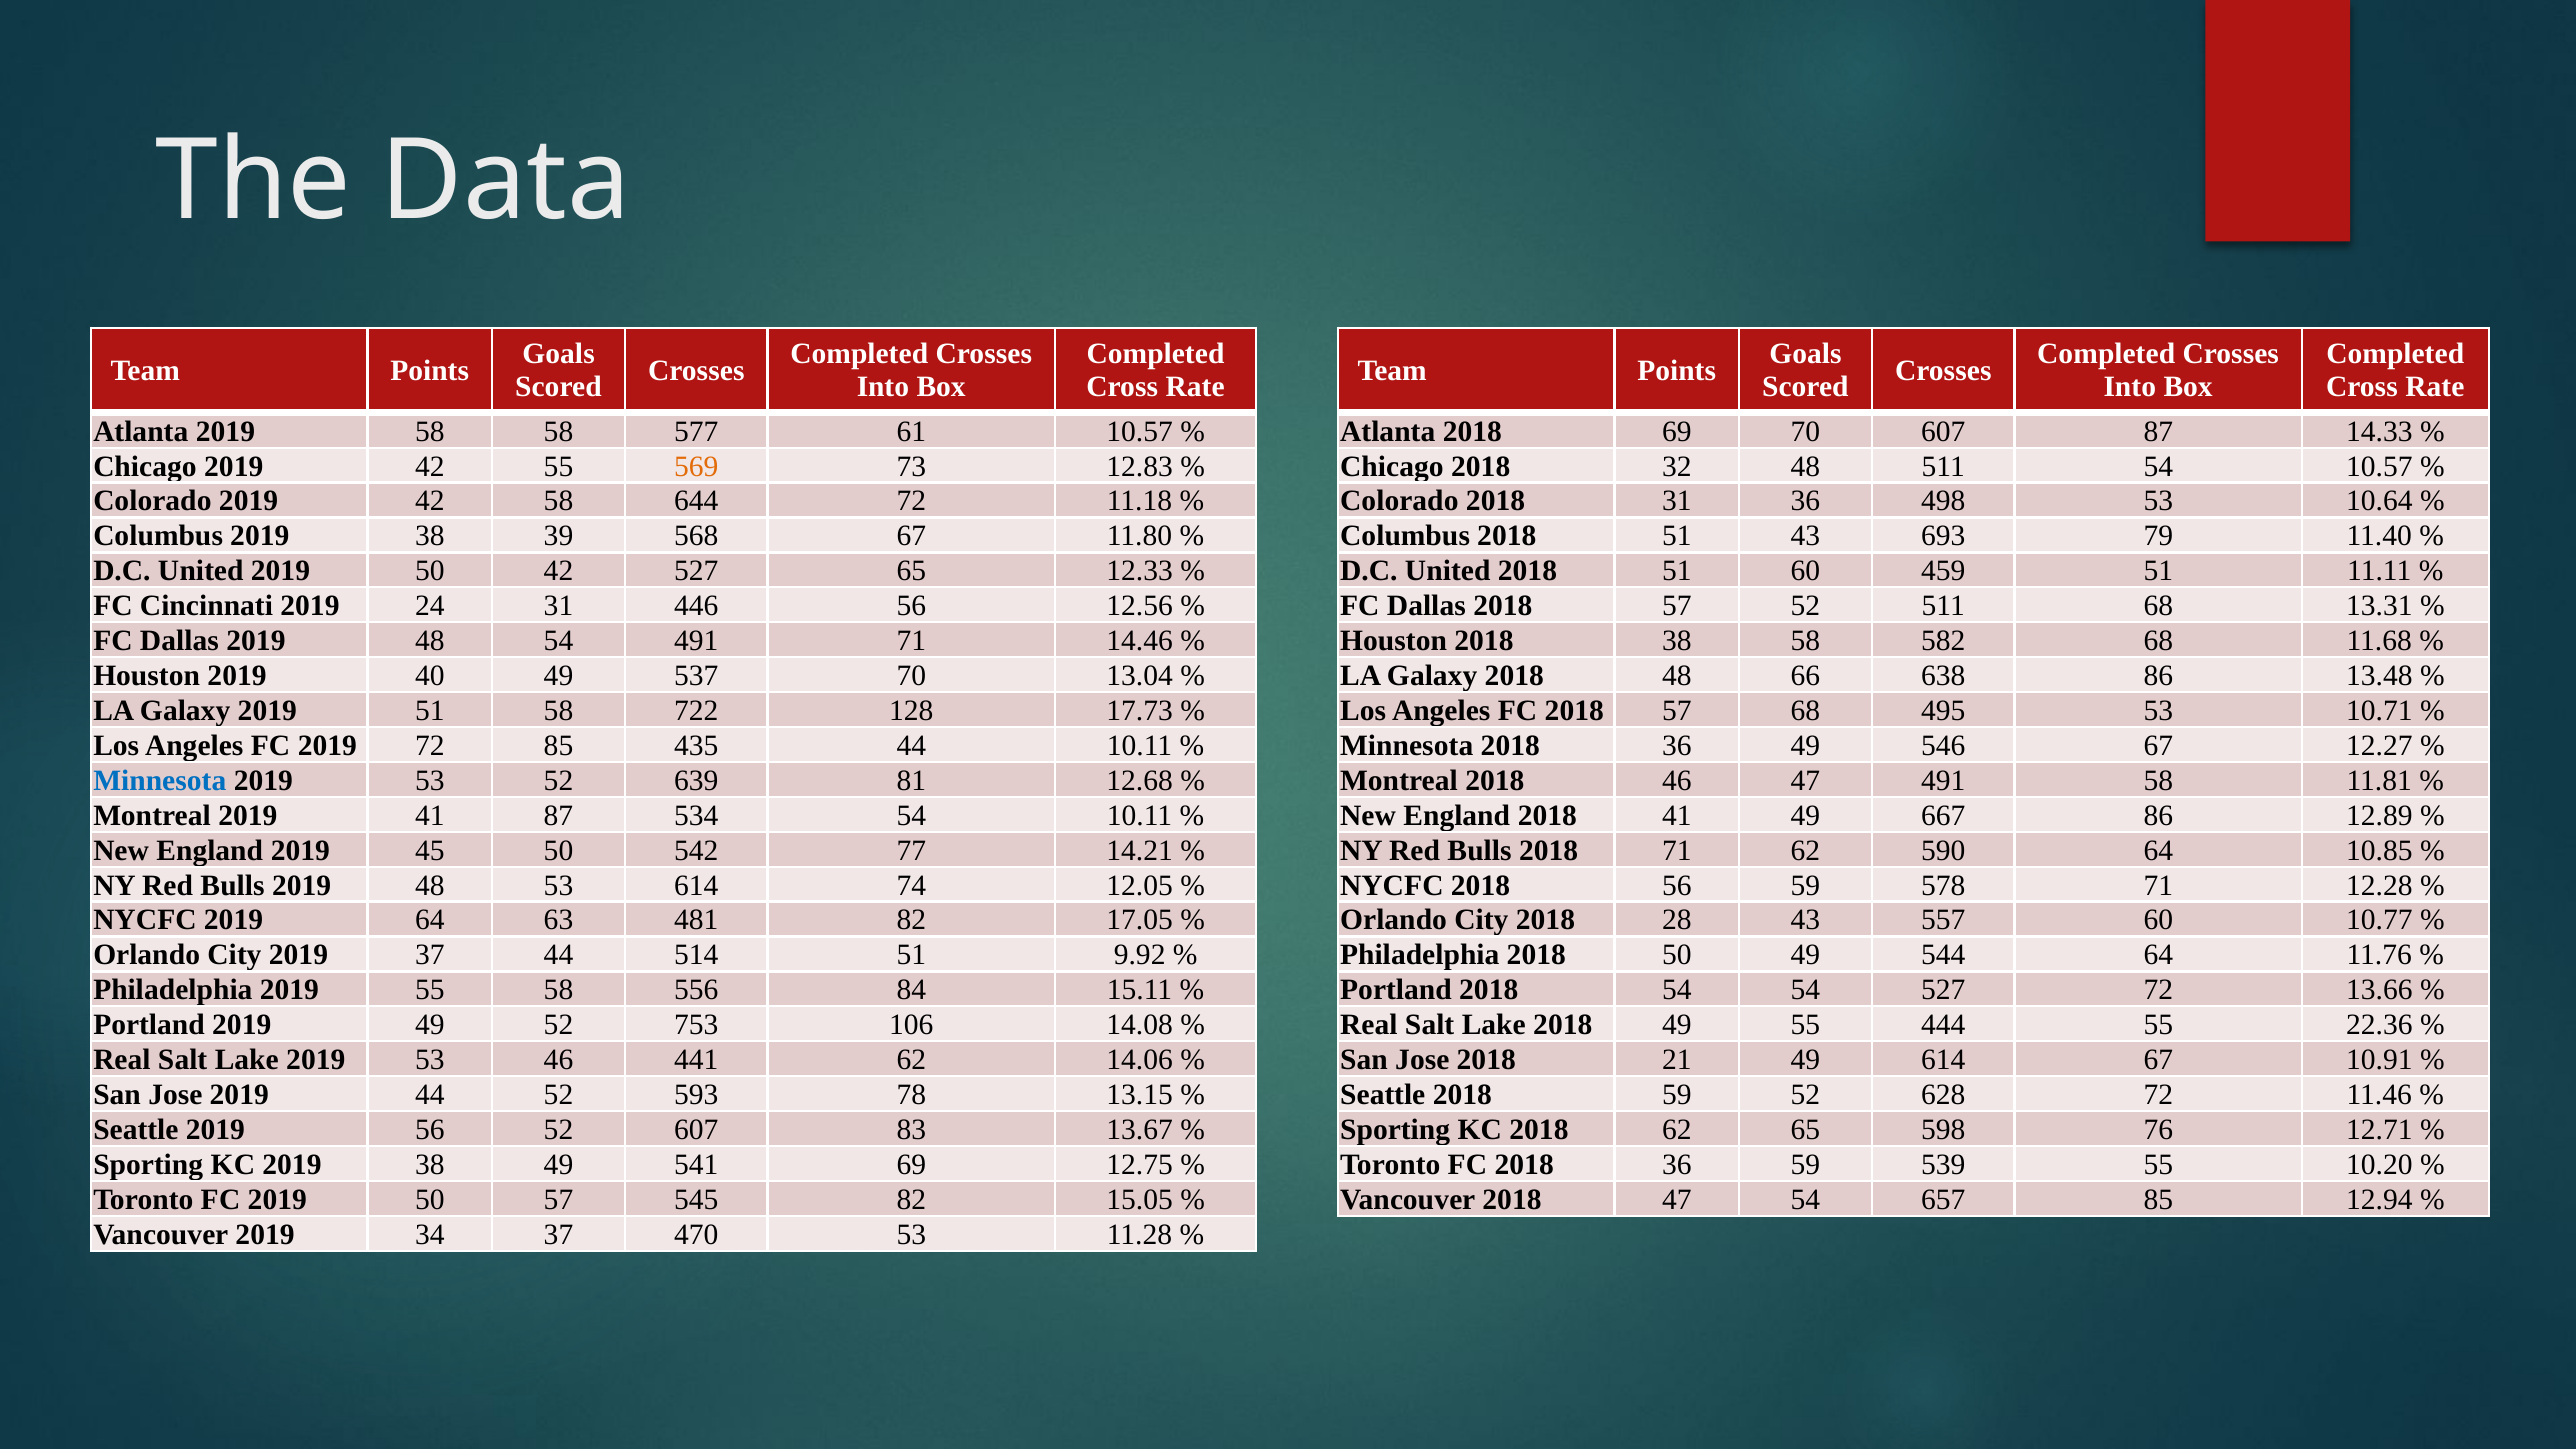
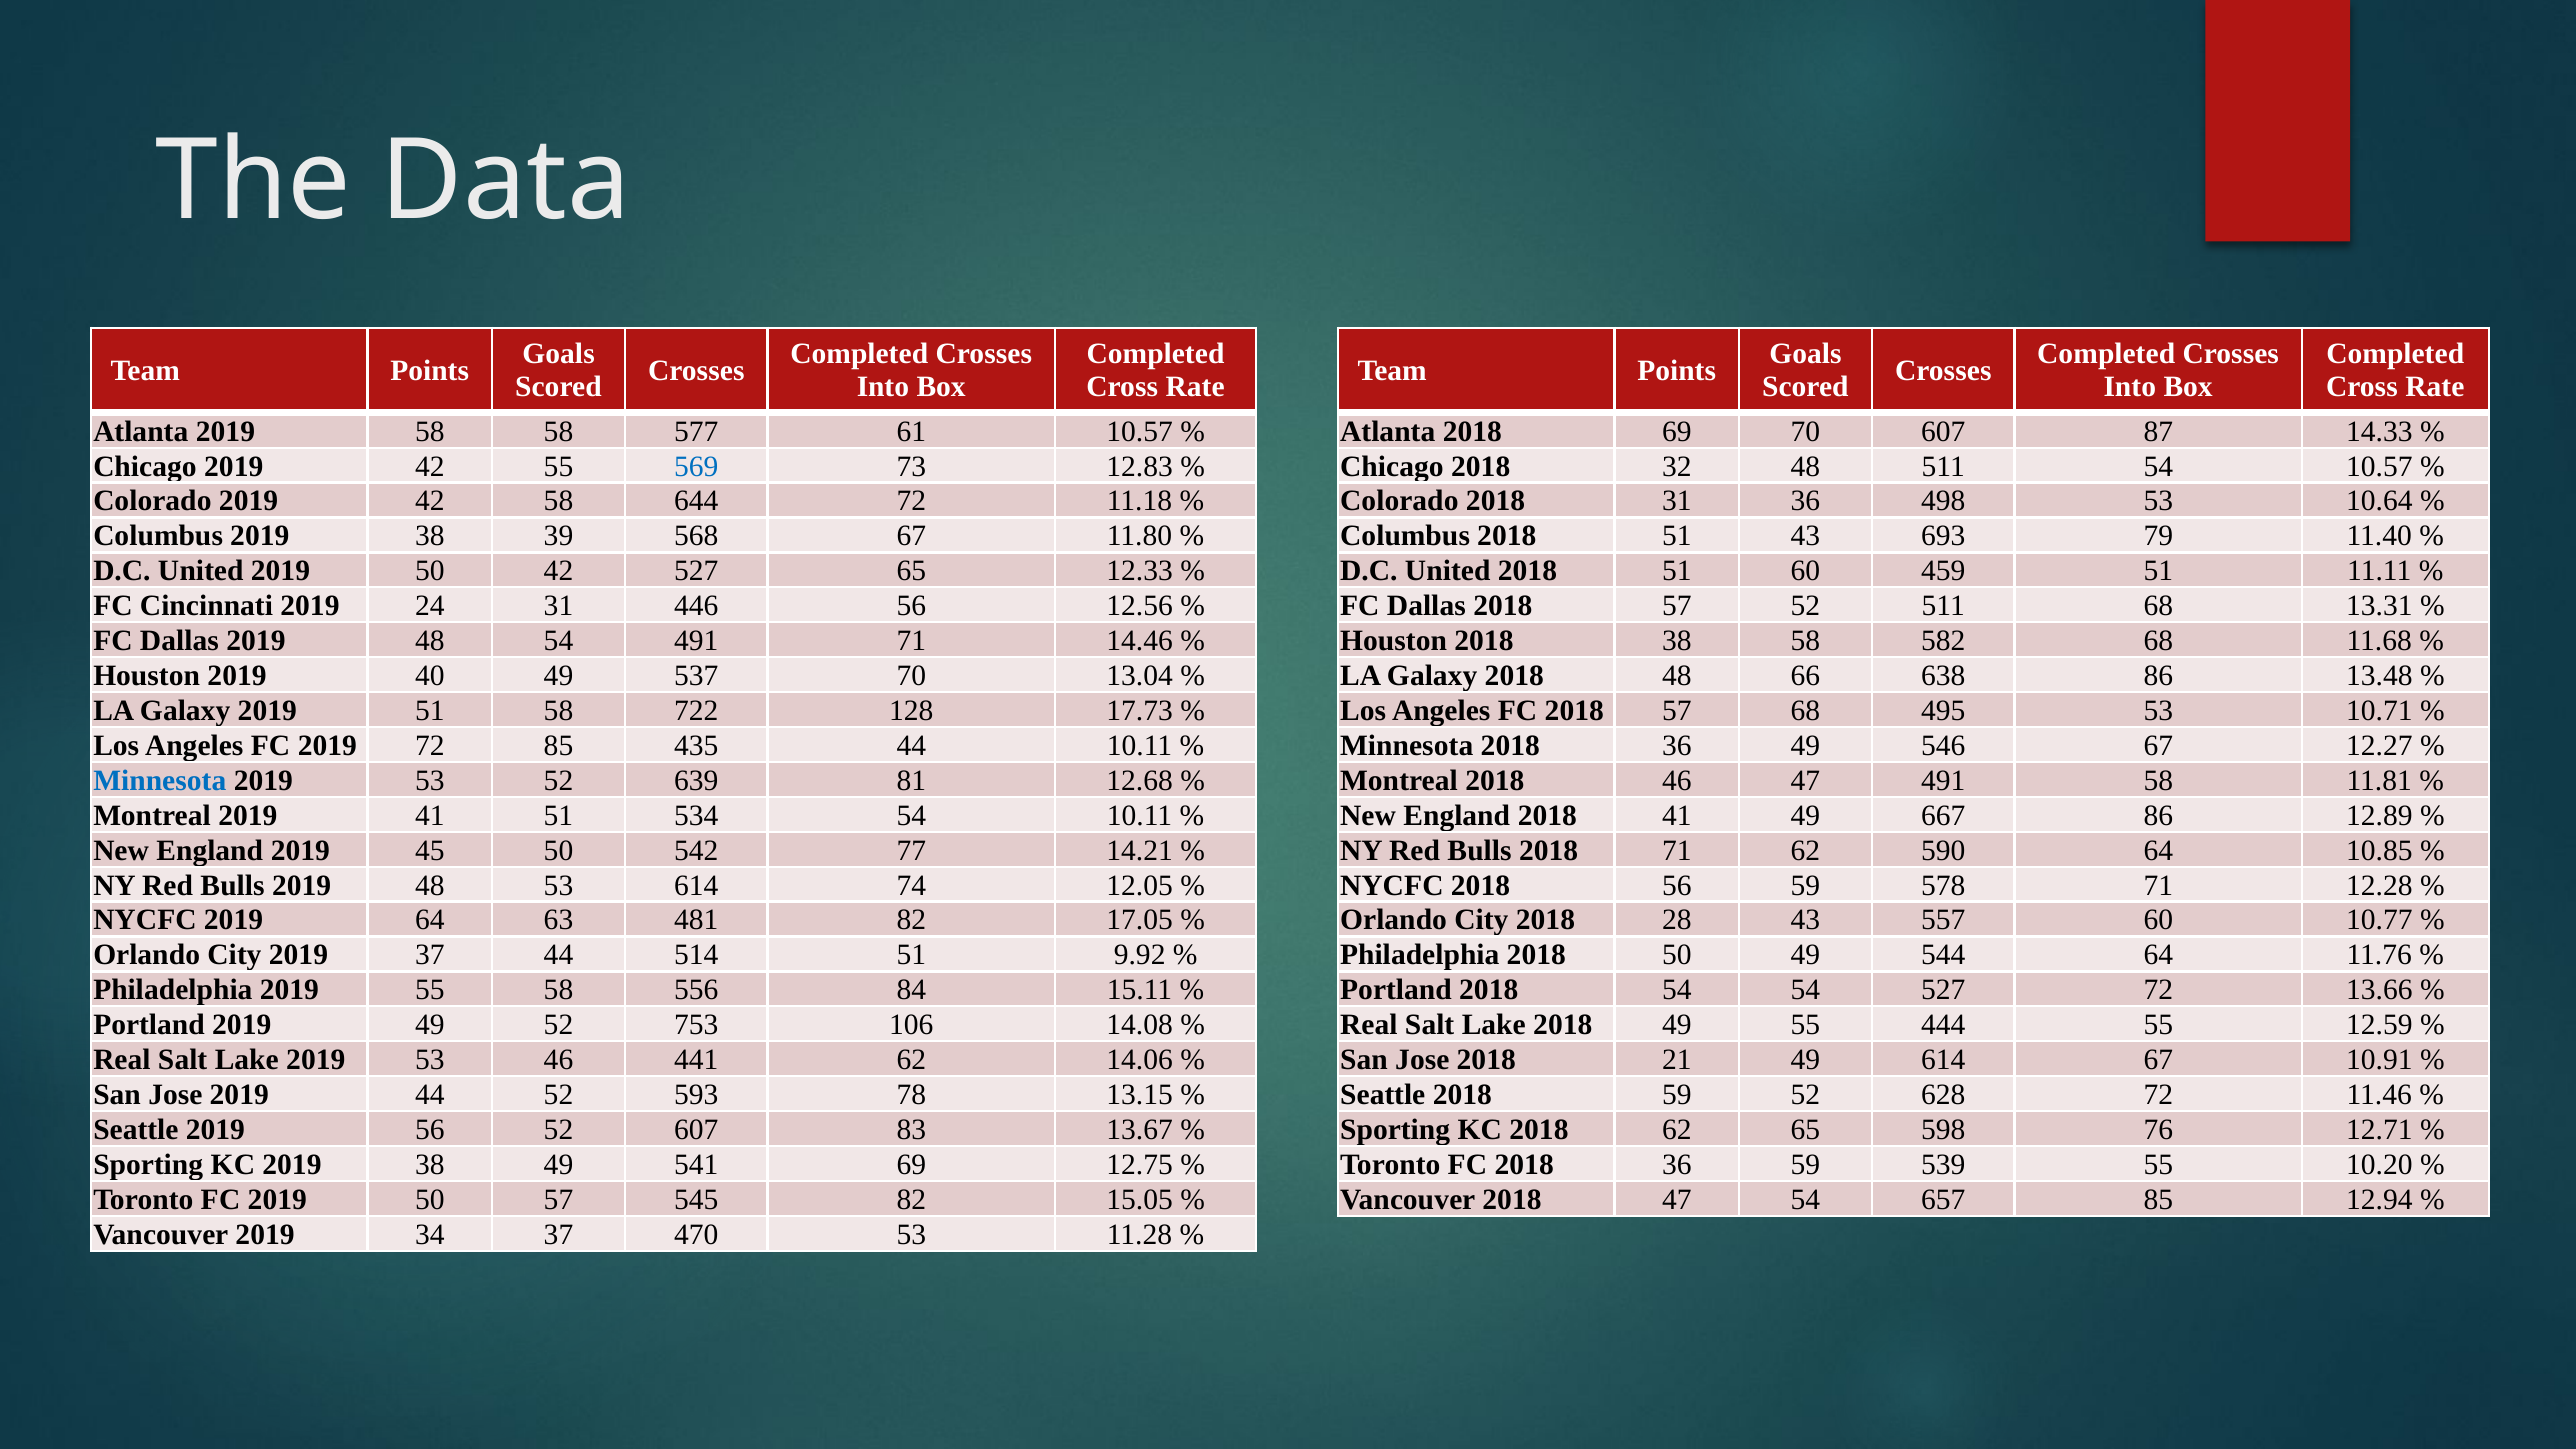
569 colour: orange -> blue
41 87: 87 -> 51
22.36: 22.36 -> 12.59
